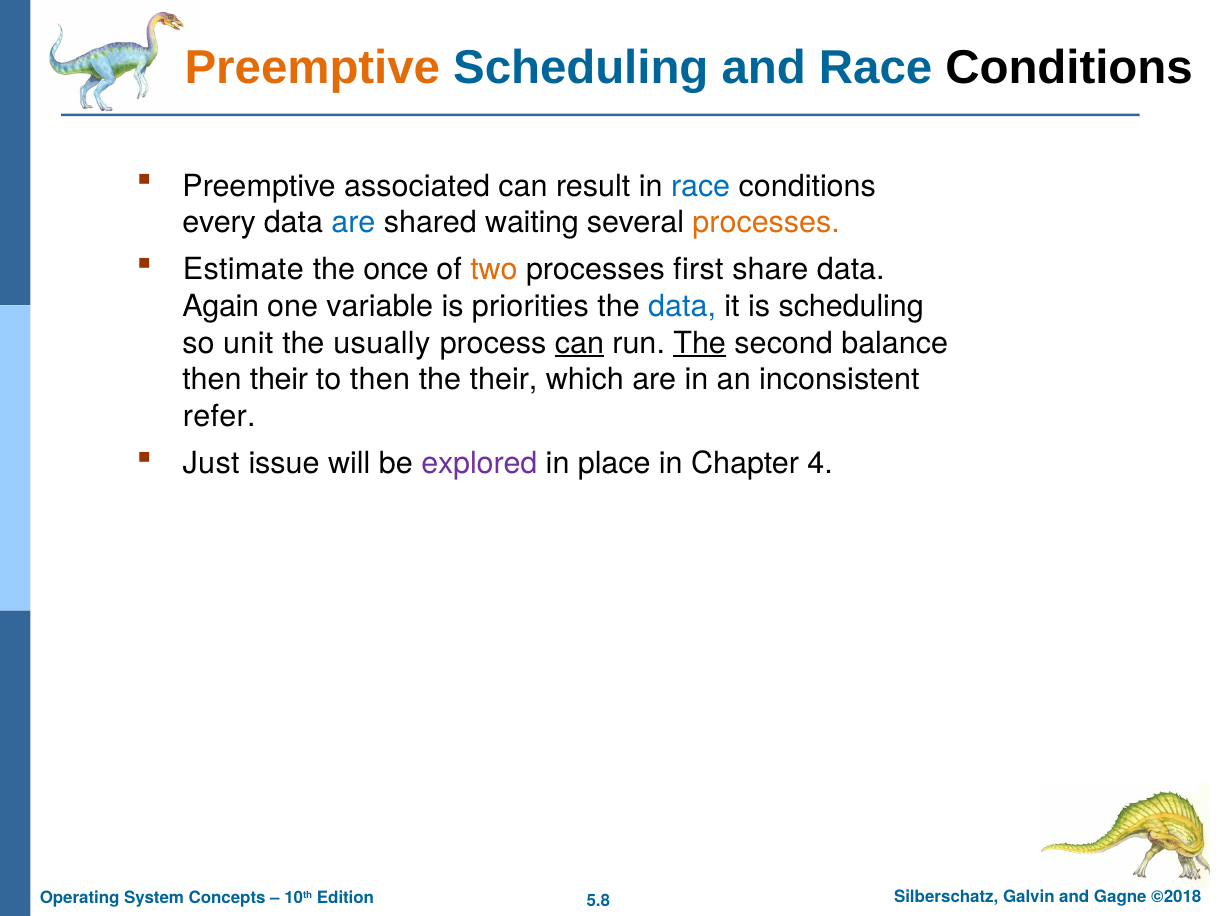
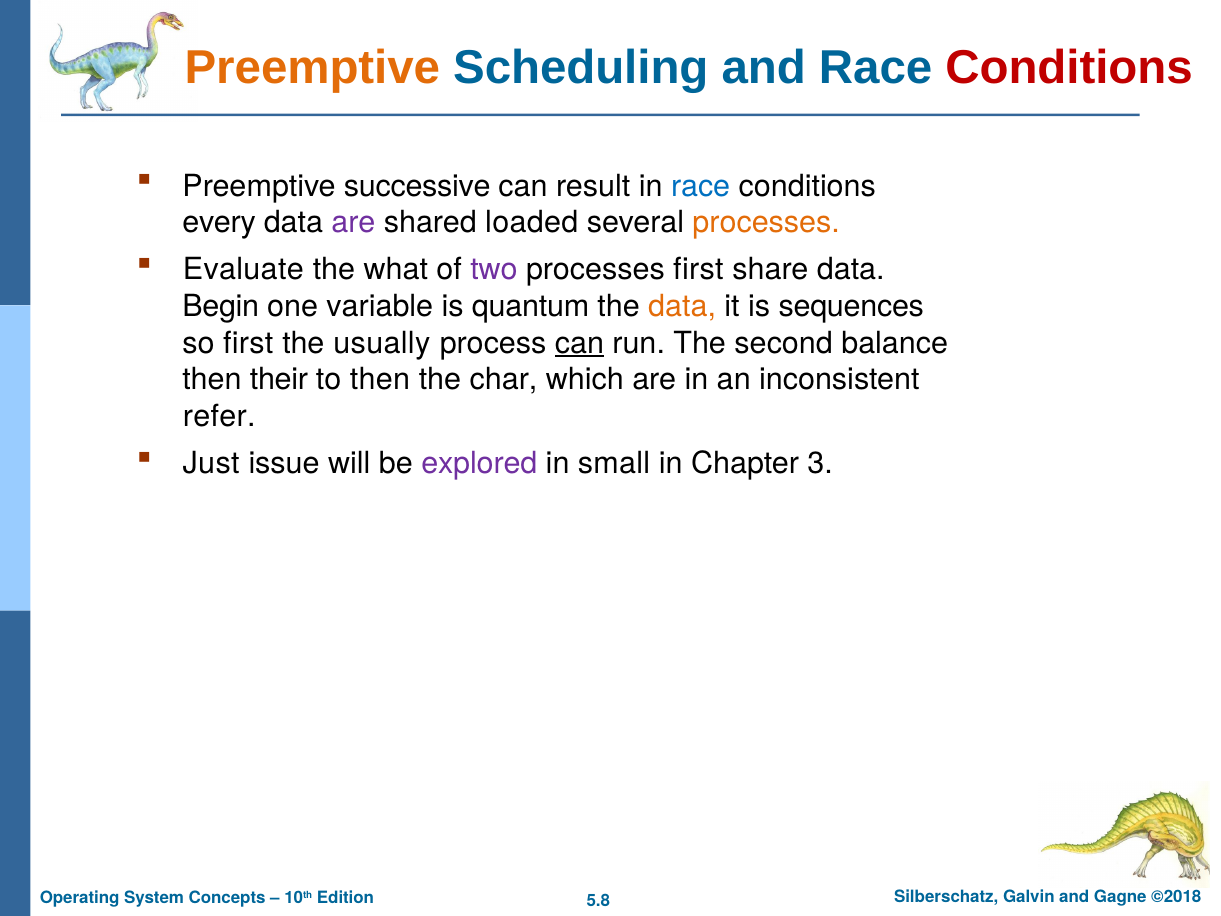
Conditions at (1069, 68) colour: black -> red
associated: associated -> successive
are at (353, 223) colour: blue -> purple
waiting: waiting -> loaded
Estimate: Estimate -> Evaluate
once: once -> what
two colour: orange -> purple
Again: Again -> Begin
priorities: priorities -> quantum
data at (682, 306) colour: blue -> orange
is scheduling: scheduling -> sequences
so unit: unit -> first
The at (700, 343) underline: present -> none
the their: their -> char
place: place -> small
4: 4 -> 3
